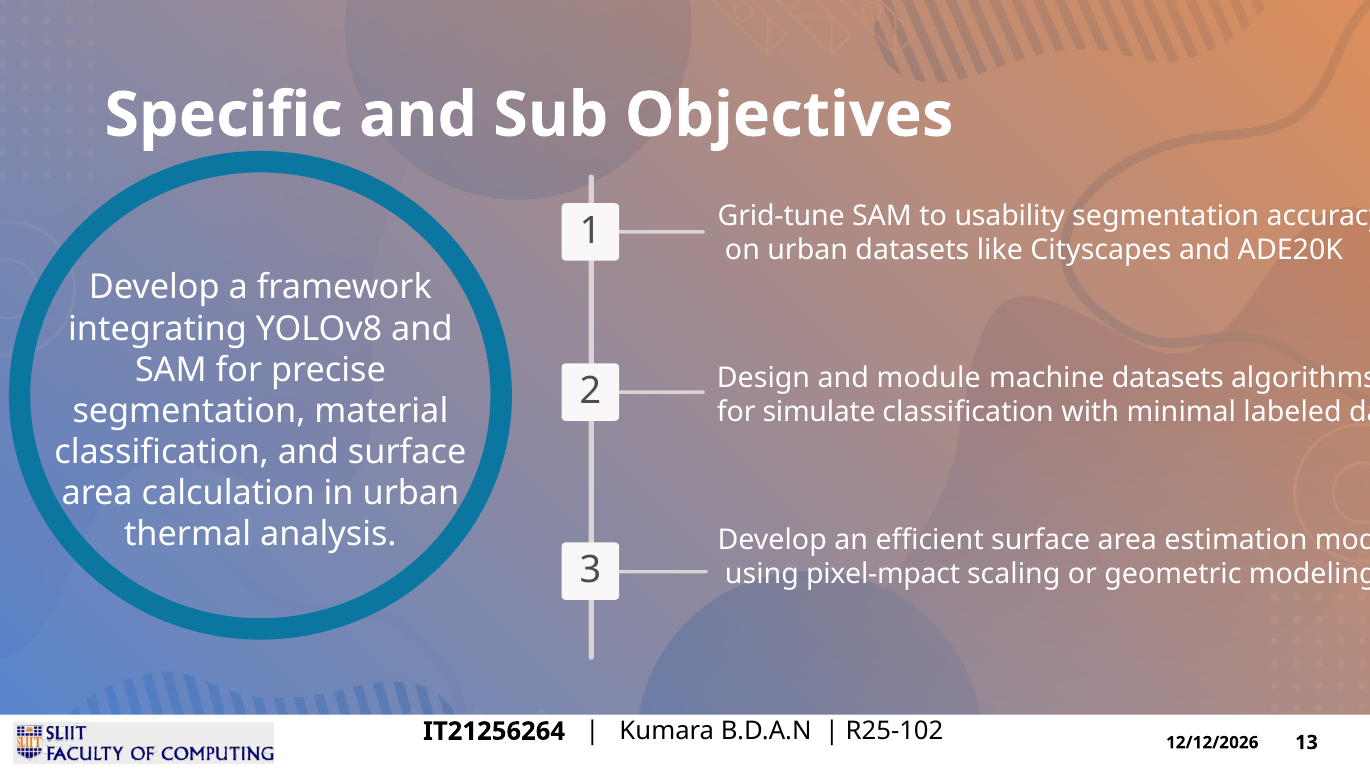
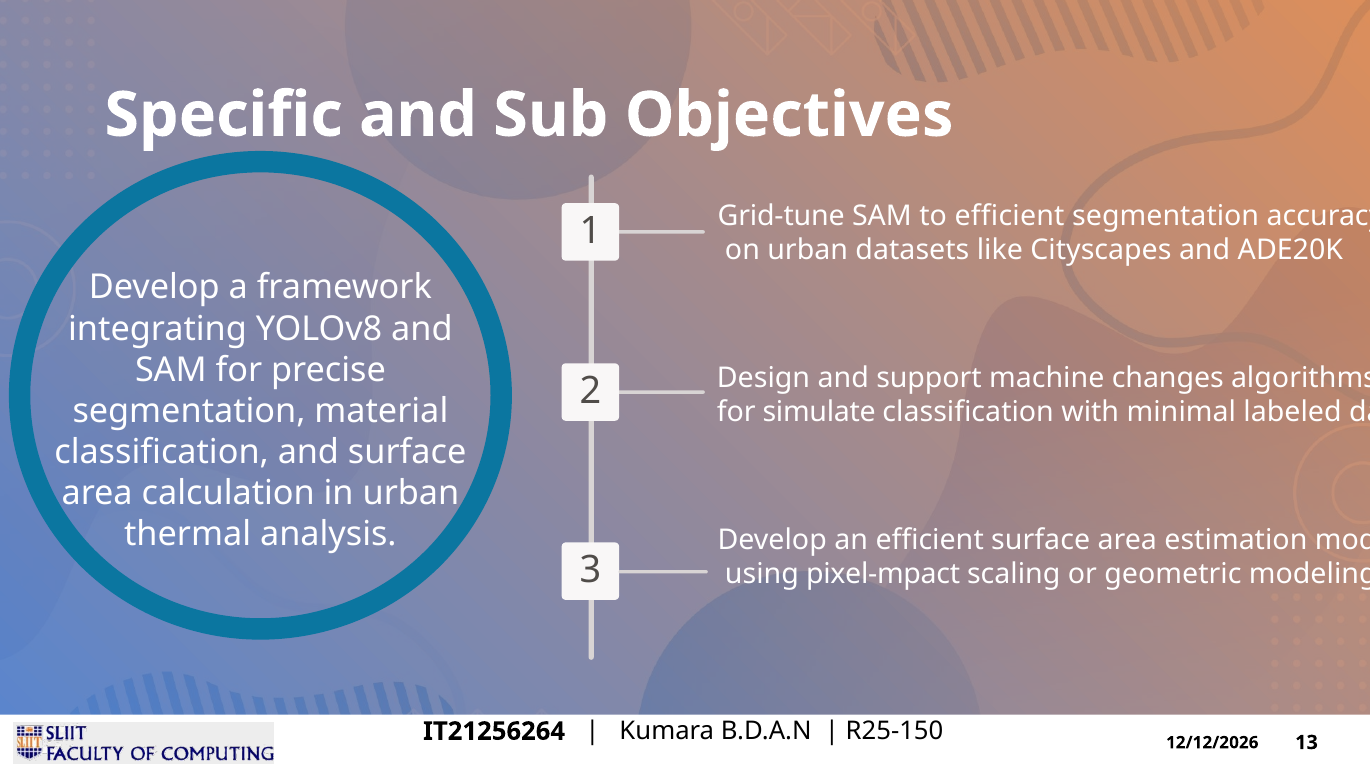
to usability: usability -> efficient
and module: module -> support
machine datasets: datasets -> changes
R25-102: R25-102 -> R25-150
